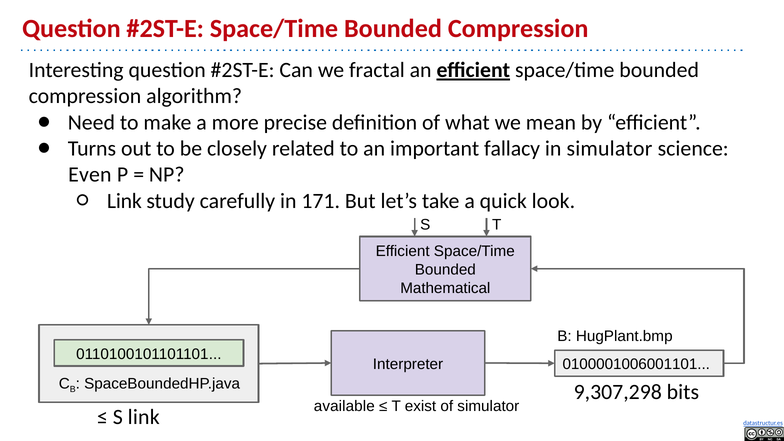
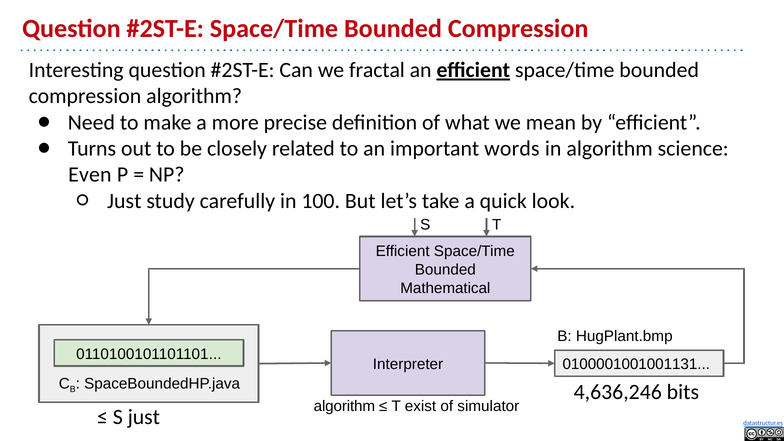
fallacy: fallacy -> words
in simulator: simulator -> algorithm
Link at (124, 201): Link -> Just
171: 171 -> 100
0100001006001101: 0100001006001101 -> 0100001001001131
9,307,298: 9,307,298 -> 4,636,246
available at (344, 406): available -> algorithm
S link: link -> just
